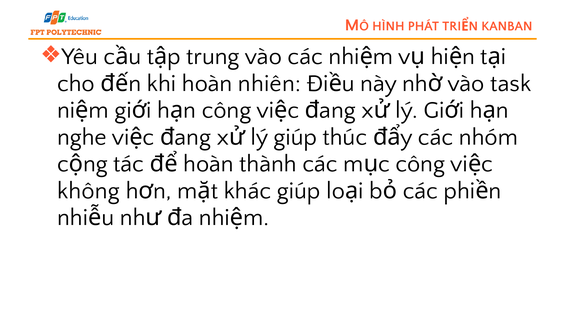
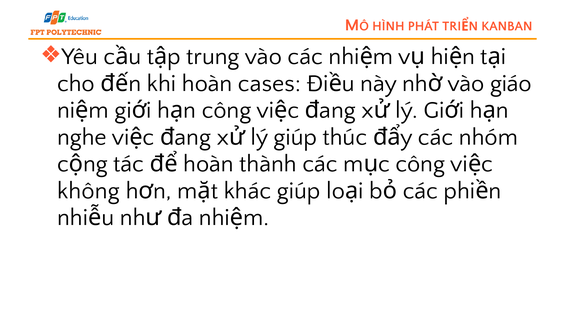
nhiên: nhiên -> cases
task: task -> giáo
